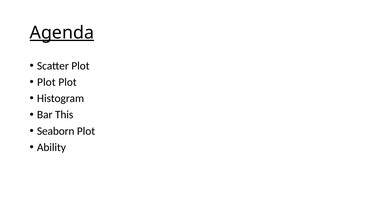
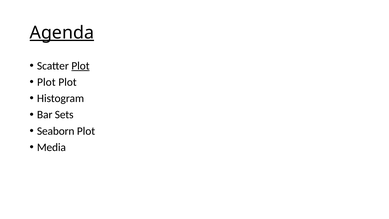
Plot at (80, 66) underline: none -> present
This: This -> Sets
Ability: Ability -> Media
